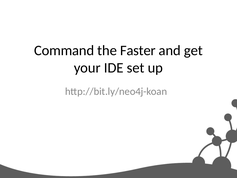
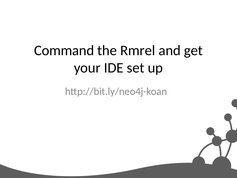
Faster: Faster -> Rmrel
